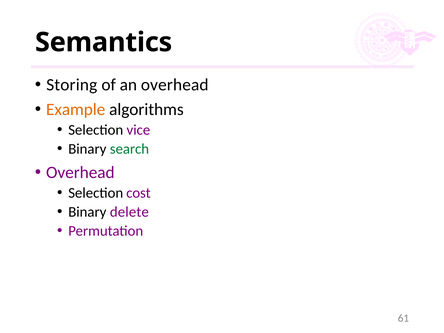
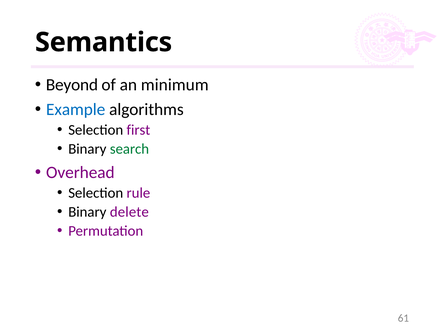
Storing: Storing -> Beyond
an overhead: overhead -> minimum
Example colour: orange -> blue
vice: vice -> first
cost: cost -> rule
